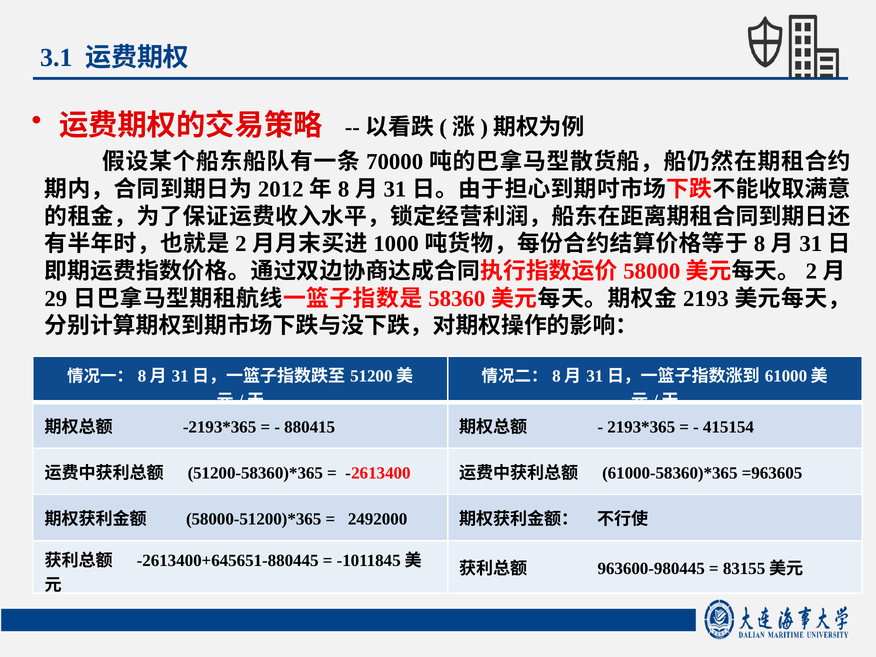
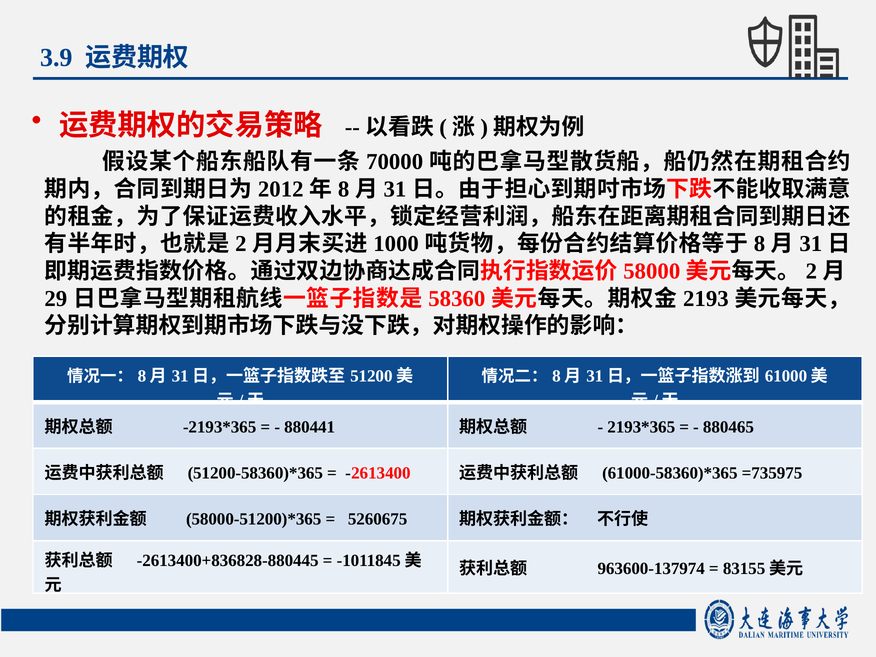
3.1: 3.1 -> 3.9
880415: 880415 -> 880441
415154: 415154 -> 880465
=963605: =963605 -> =735975
2492000: 2492000 -> 5260675
-2613400+645651-880445: -2613400+645651-880445 -> -2613400+836828-880445
963600-980445: 963600-980445 -> 963600-137974
